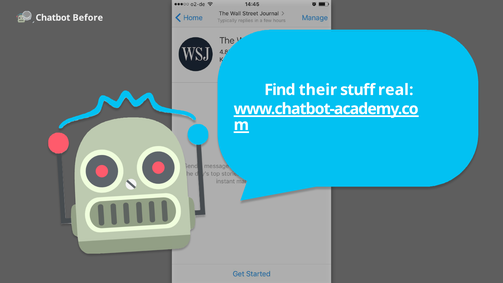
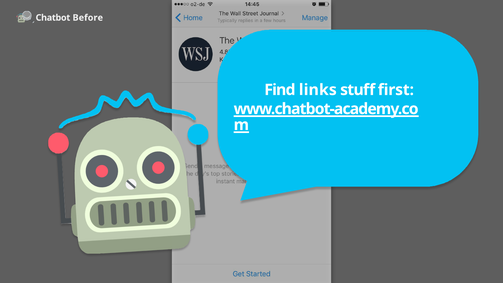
their: their -> links
real: real -> first
